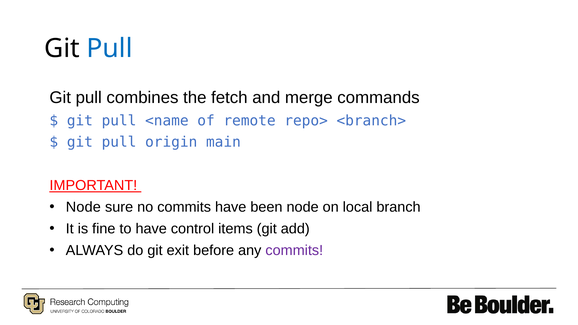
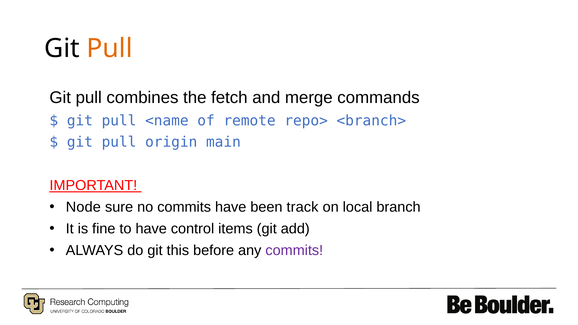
Pull at (110, 49) colour: blue -> orange
been node: node -> track
exit: exit -> this
